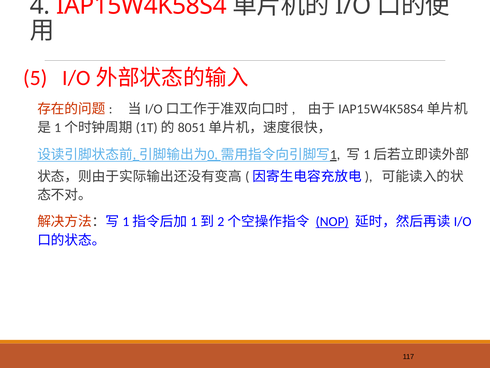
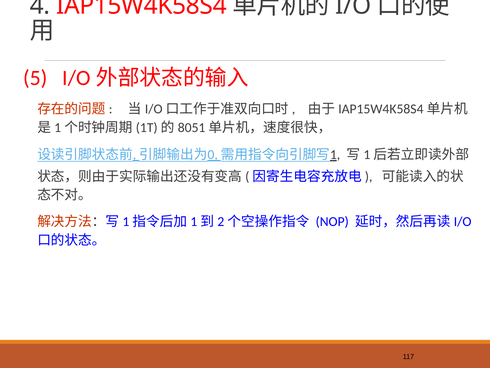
NOP underline: present -> none
